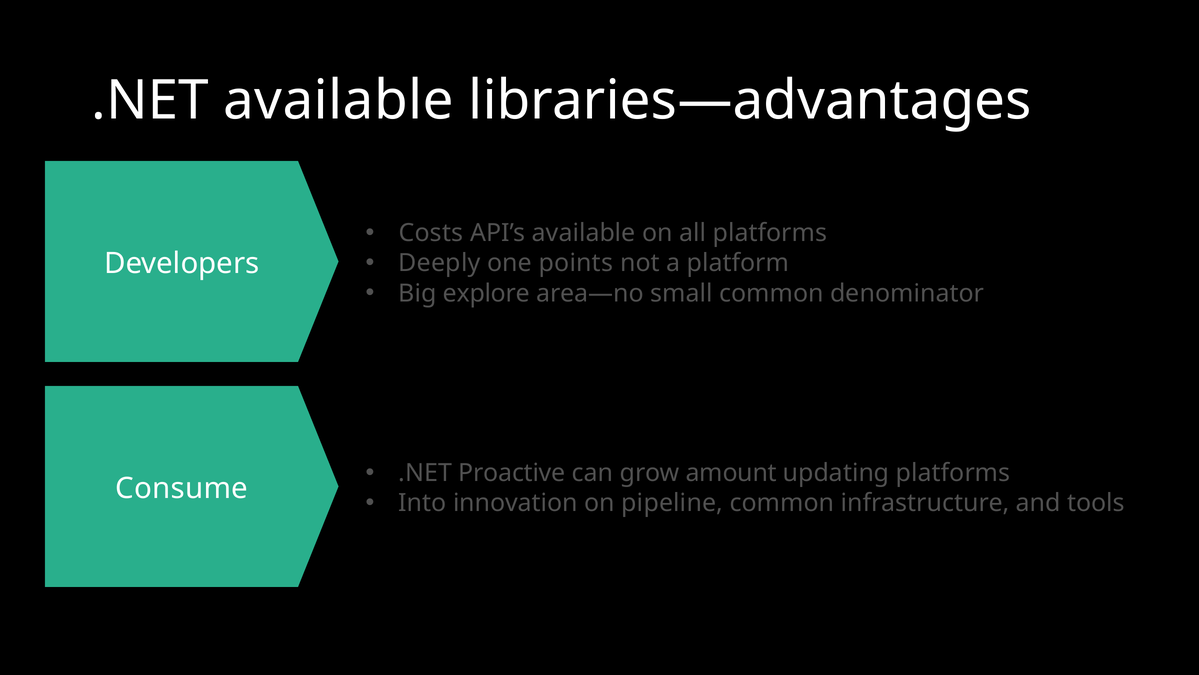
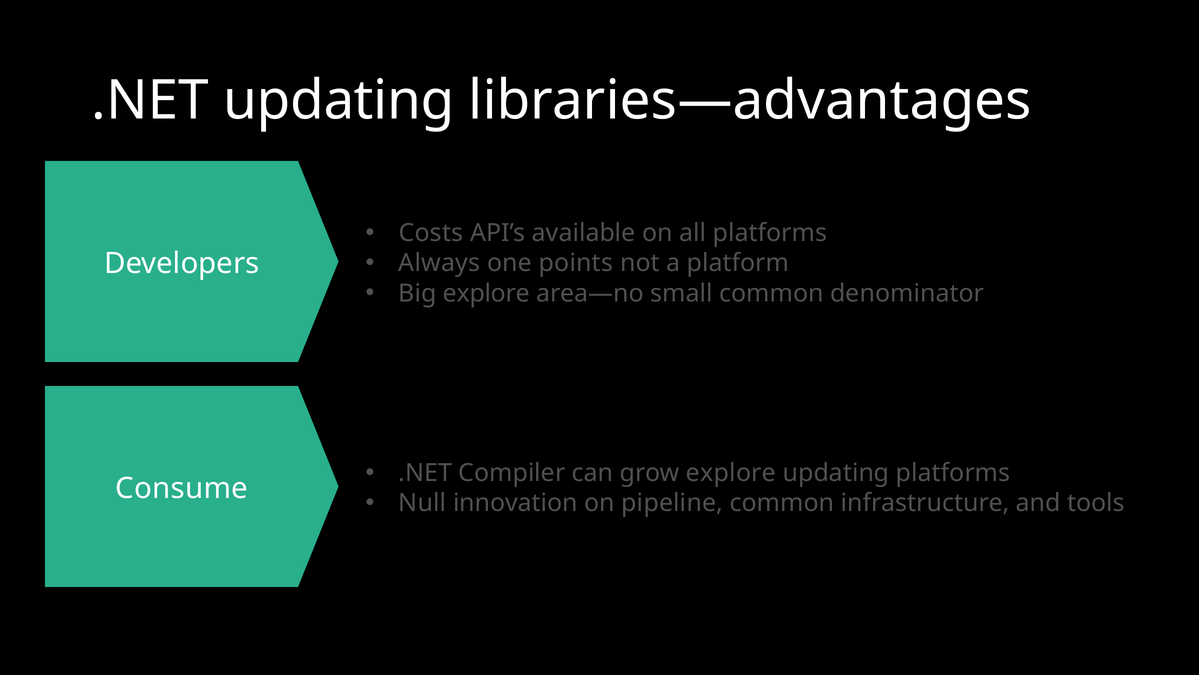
.NET available: available -> updating
Deeply: Deeply -> Always
Proactive: Proactive -> Compiler
grow amount: amount -> explore
Into: Into -> Null
